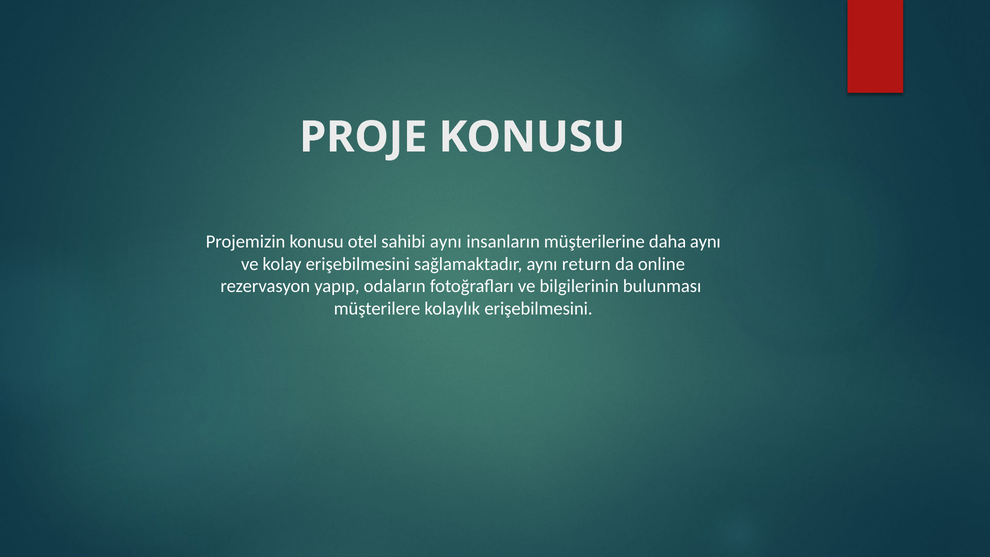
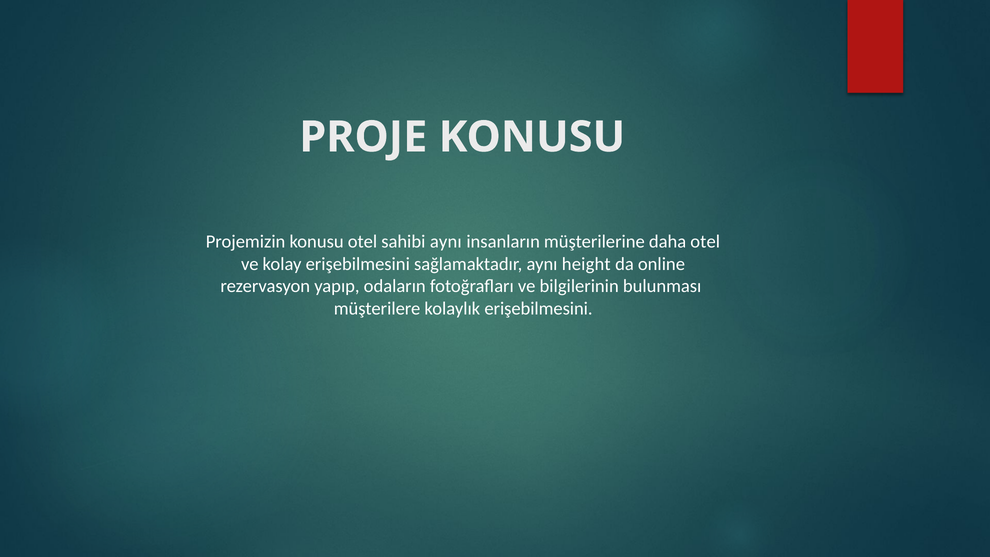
daha aynı: aynı -> otel
return: return -> height
